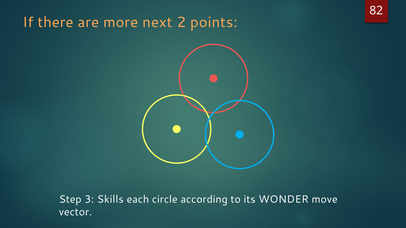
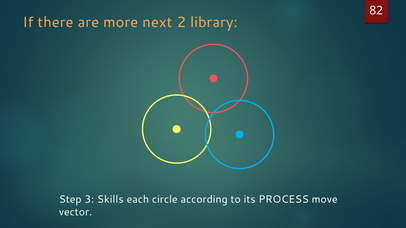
points: points -> library
WONDER: WONDER -> PROCESS
